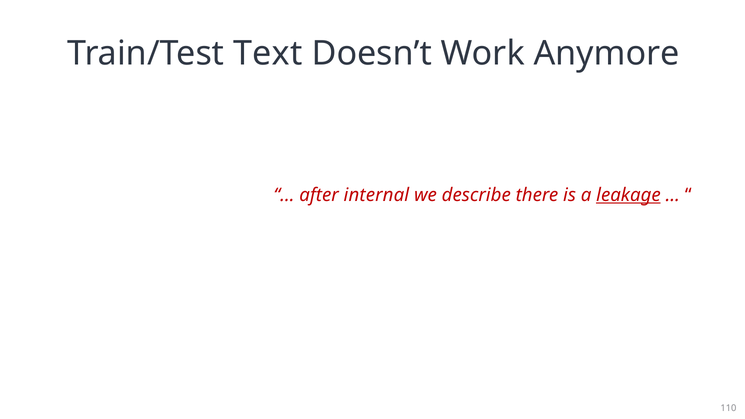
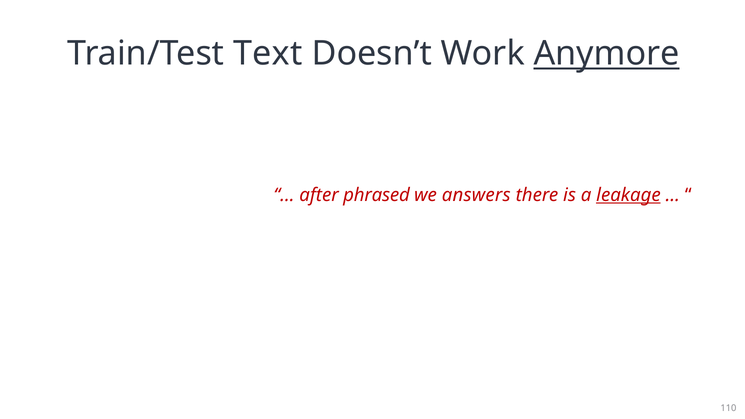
Anymore underline: none -> present
internal: internal -> phrased
describe: describe -> answers
